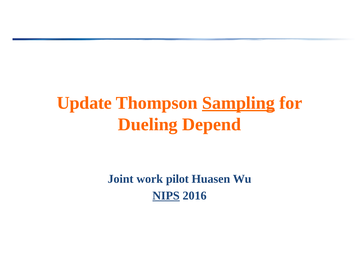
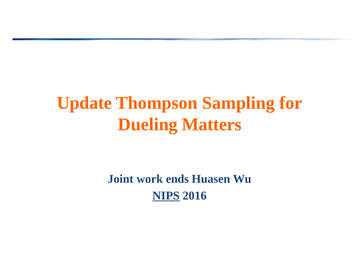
Sampling underline: present -> none
Depend: Depend -> Matters
pilot: pilot -> ends
